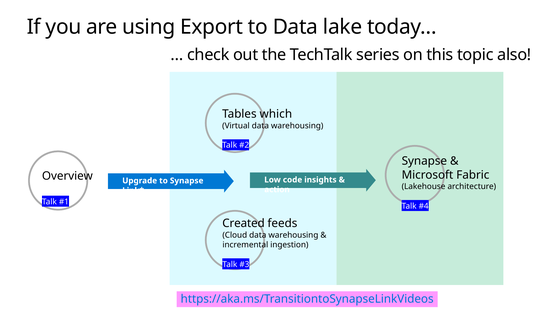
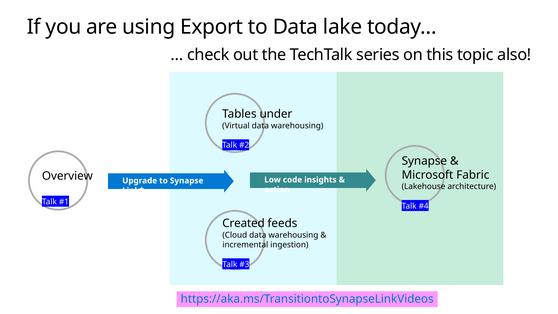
which: which -> under
